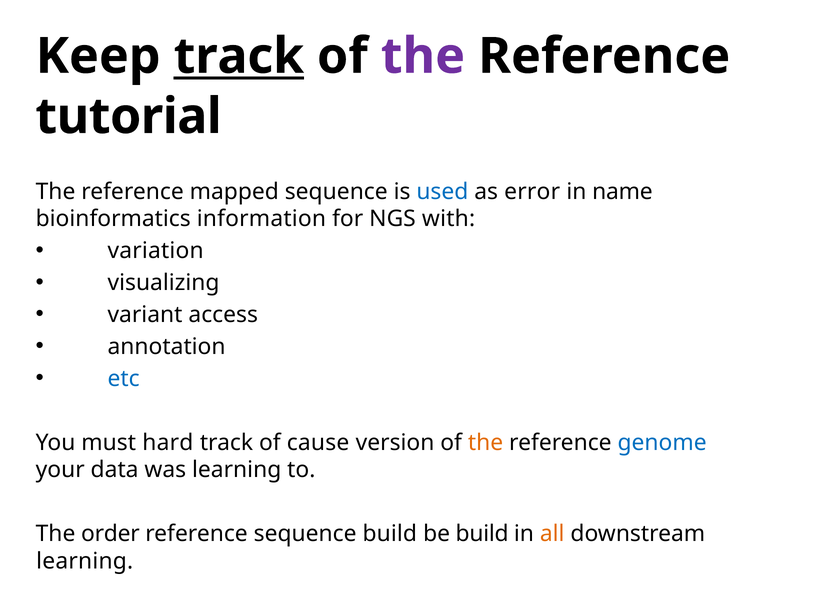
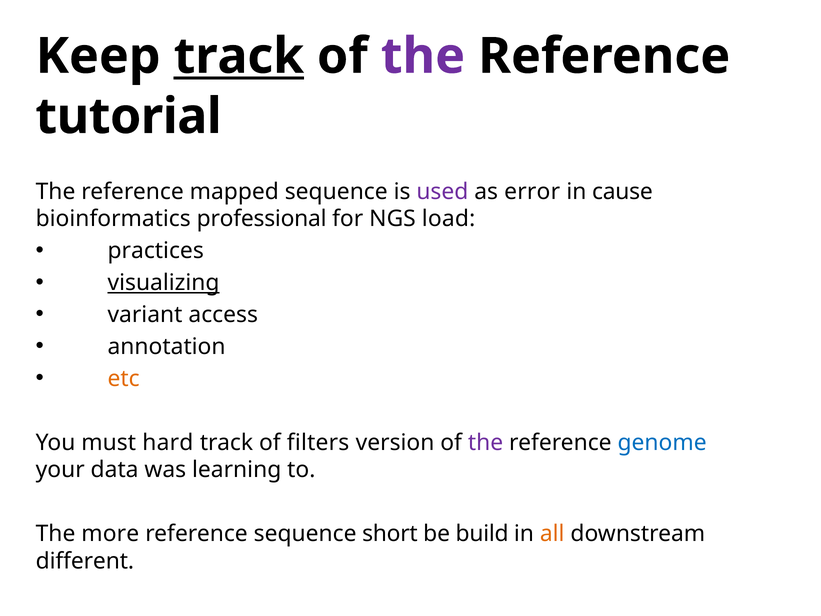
used colour: blue -> purple
name: name -> cause
information: information -> professional
with: with -> load
variation: variation -> practices
visualizing underline: none -> present
etc colour: blue -> orange
cause: cause -> filters
the at (486, 442) colour: orange -> purple
order: order -> more
sequence build: build -> short
learning at (85, 561): learning -> different
